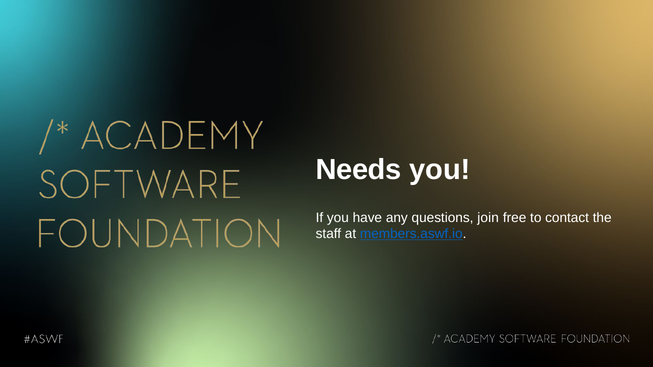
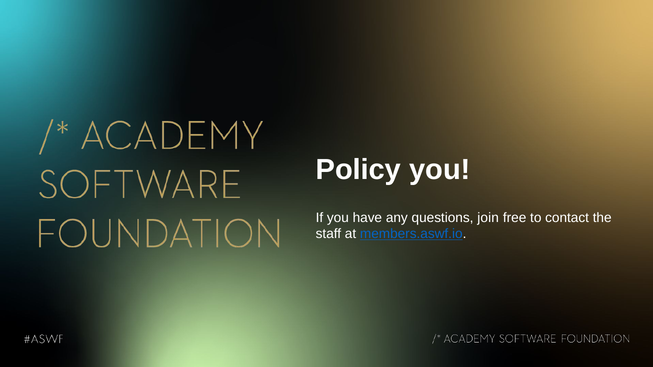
Needs: Needs -> Policy
